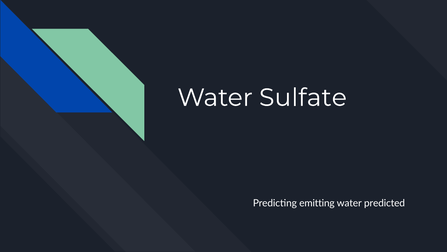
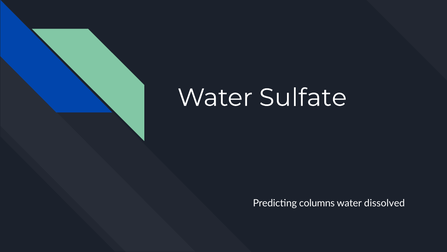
emitting: emitting -> columns
predicted: predicted -> dissolved
